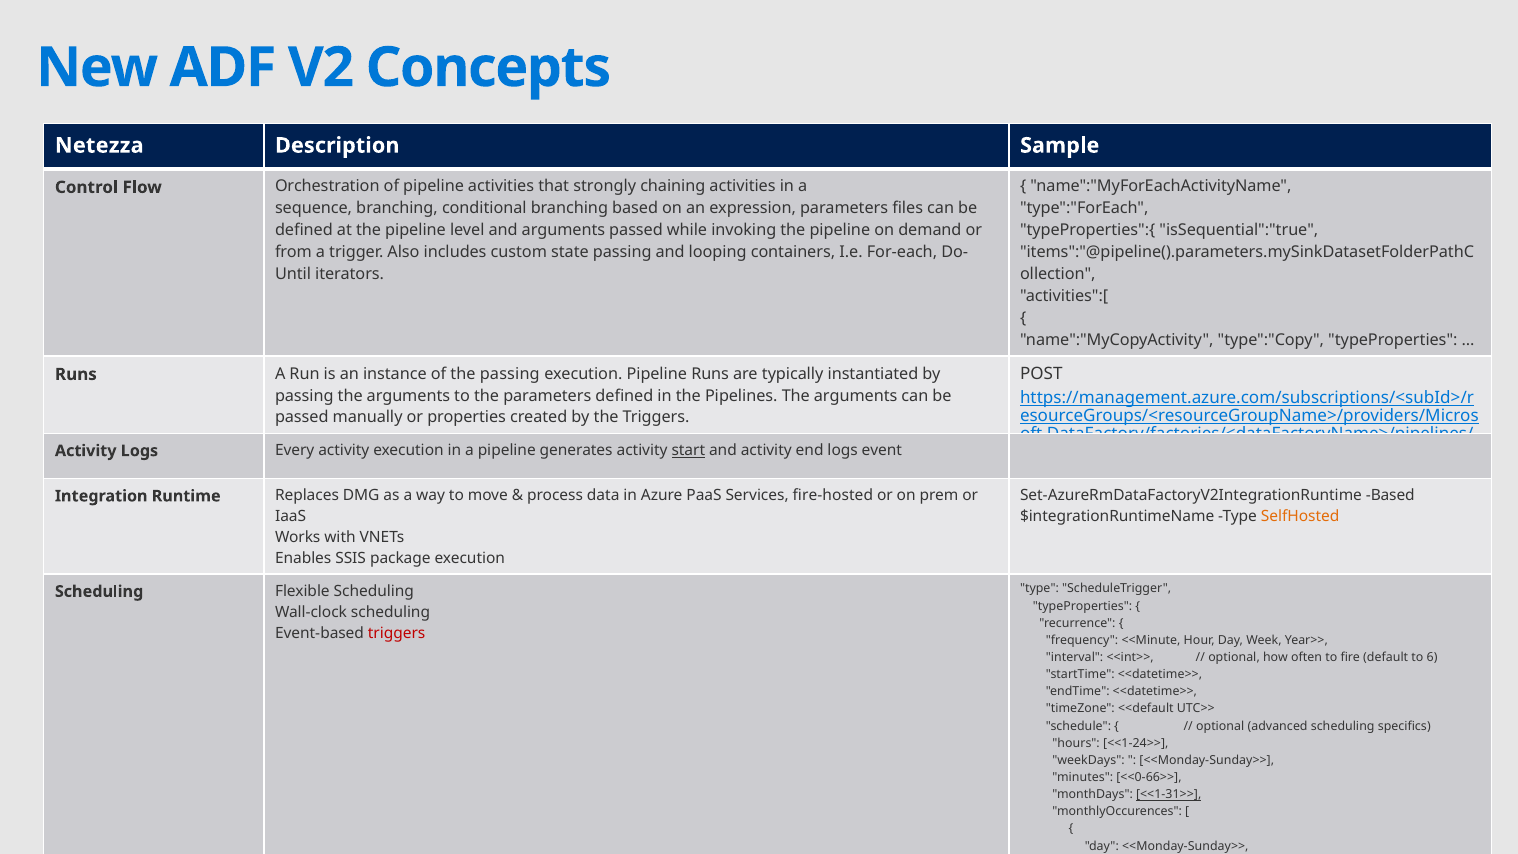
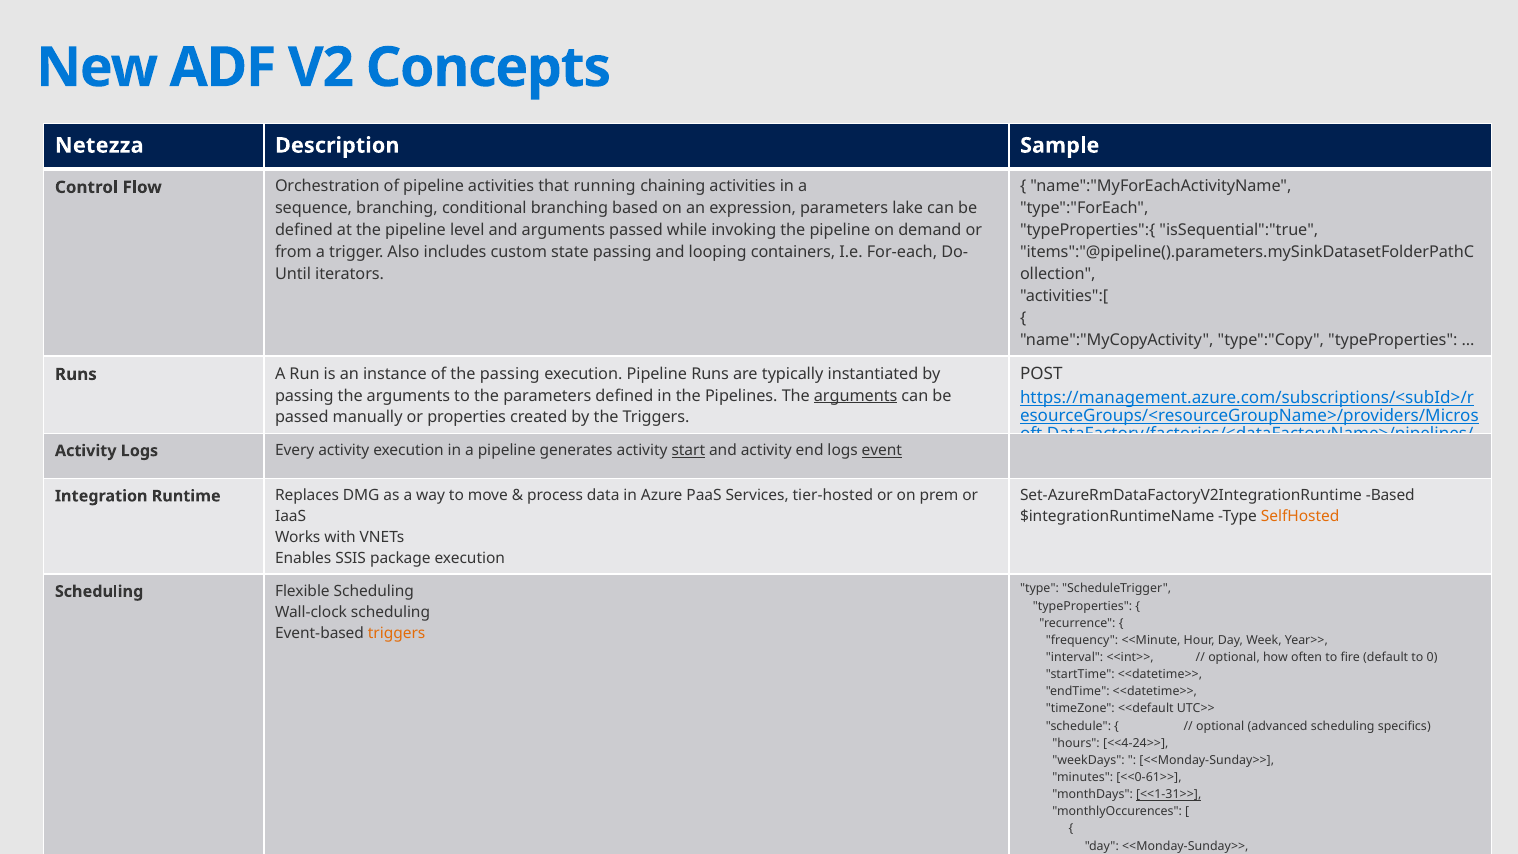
strongly: strongly -> running
files: files -> lake
arguments at (856, 396) underline: none -> present
event underline: none -> present
fire-hosted: fire-hosted -> tier-hosted
triggers at (397, 633) colour: red -> orange
6: 6 -> 0
<<1-24>>: <<1-24>> -> <<4-24>>
<<0-66>>: <<0-66>> -> <<0-61>>
